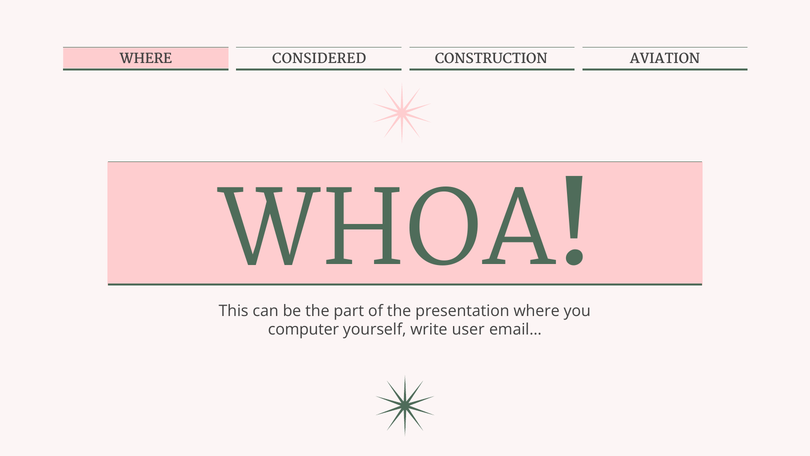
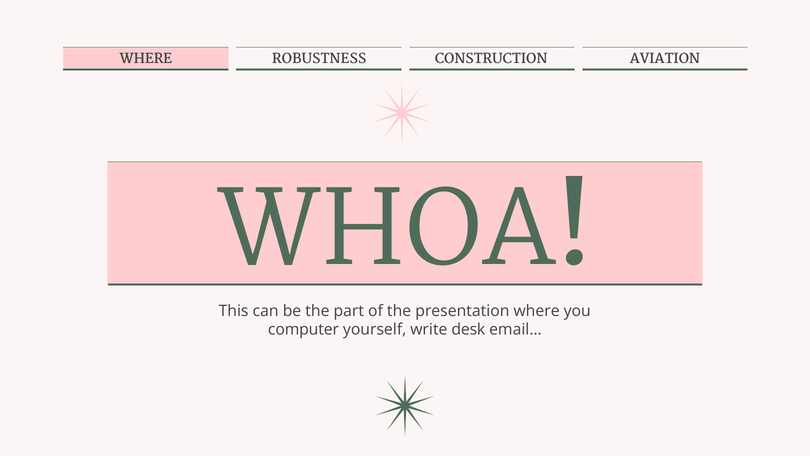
CONSIDERED: CONSIDERED -> ROBUSTNESS
user: user -> desk
